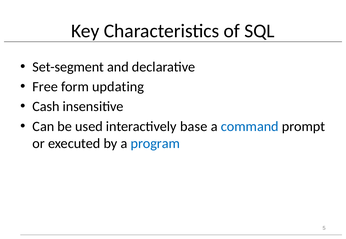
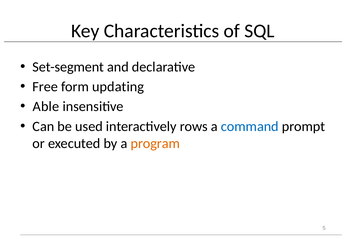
Cash: Cash -> Able
base: base -> rows
program colour: blue -> orange
